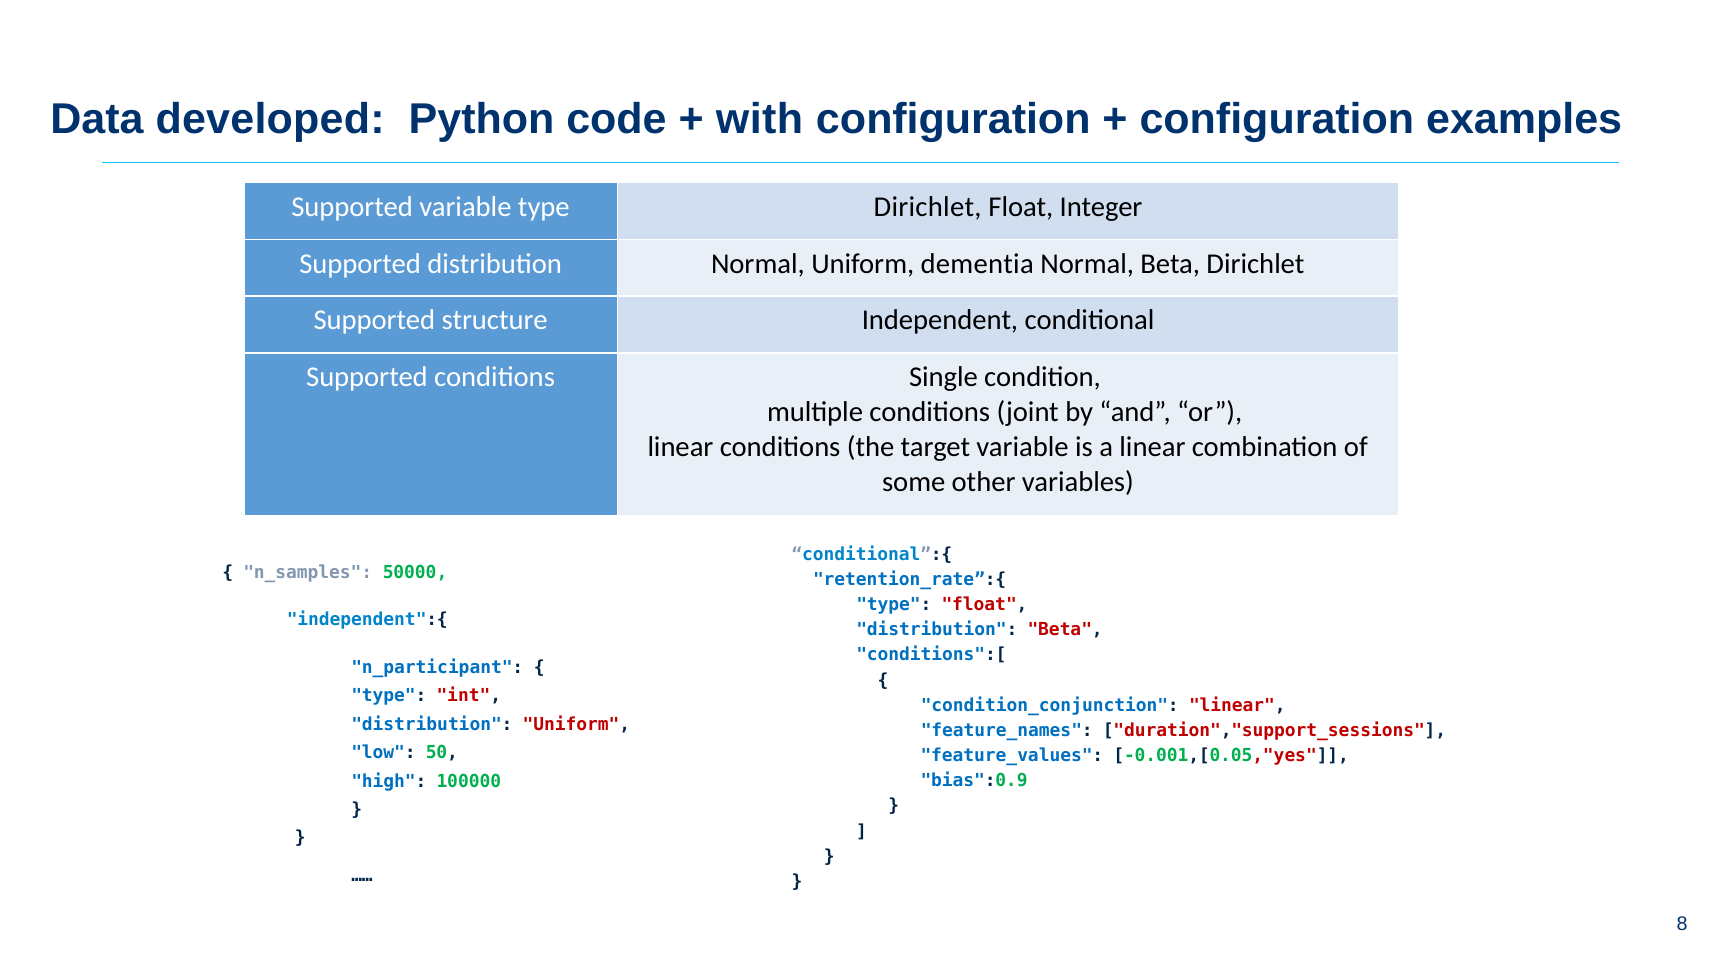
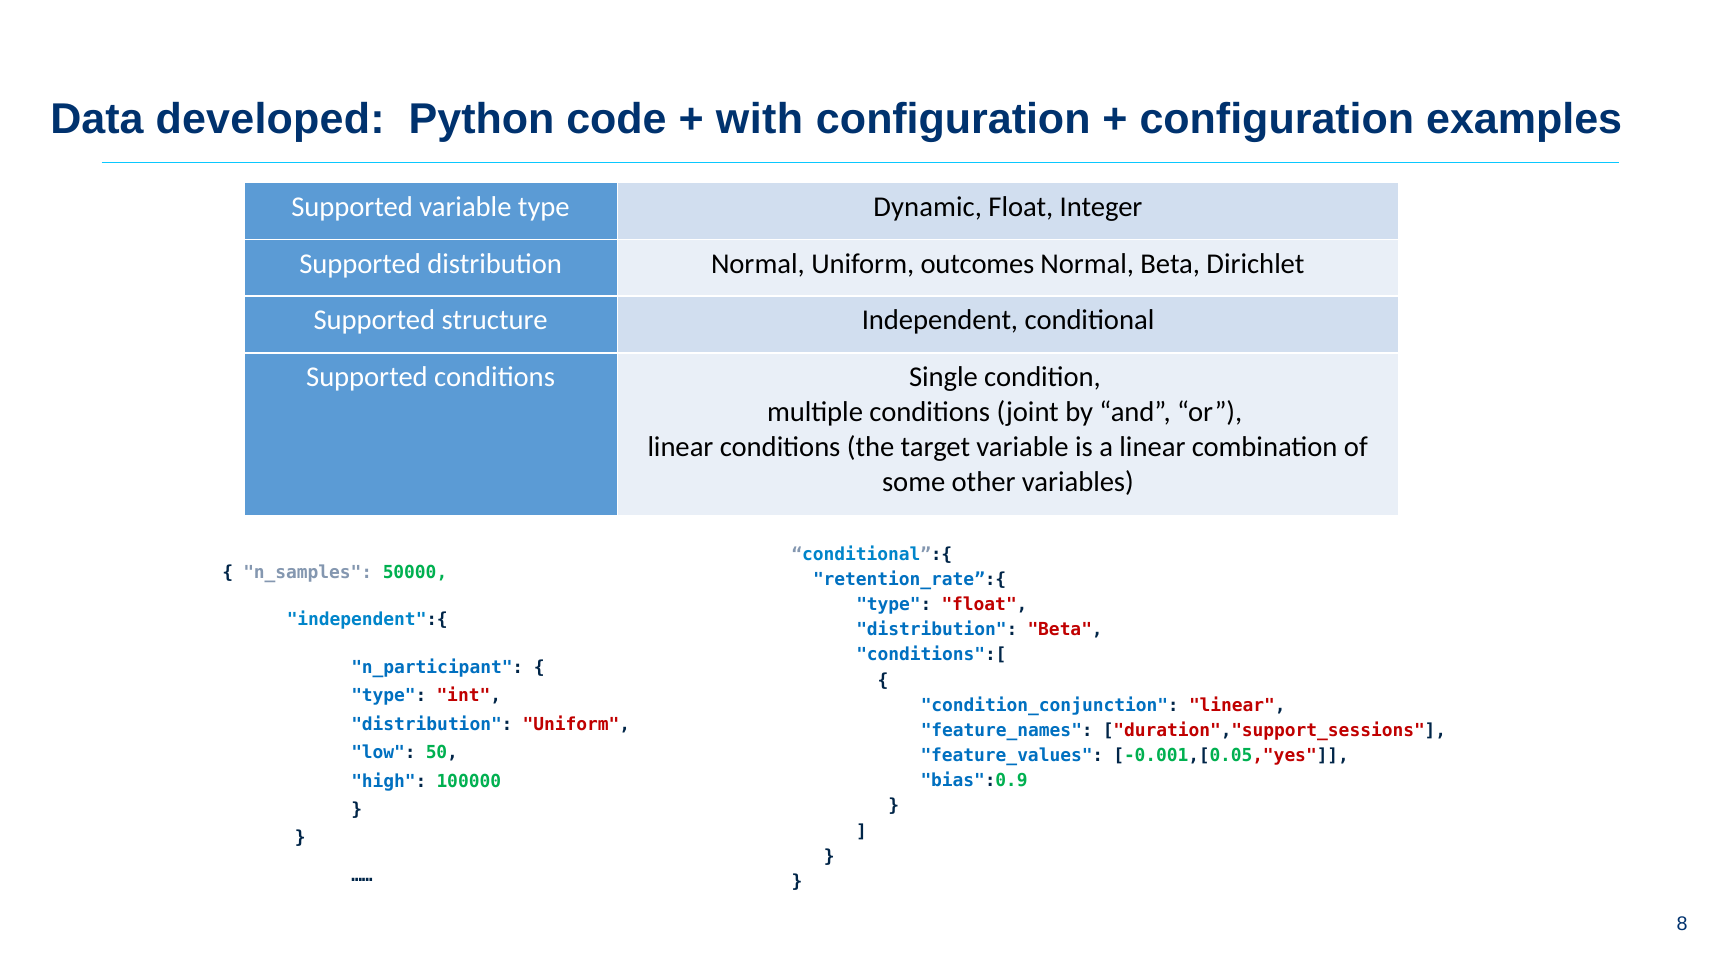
type Dirichlet: Dirichlet -> Dynamic
dementia: dementia -> outcomes
